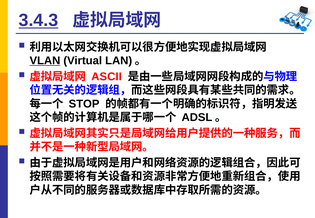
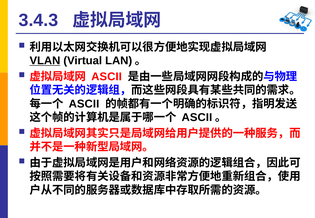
3.4.3 underline: present -> none
STOP at (84, 104): STOP -> ASCII
ADSL at (197, 117): ADSL -> ASCII
